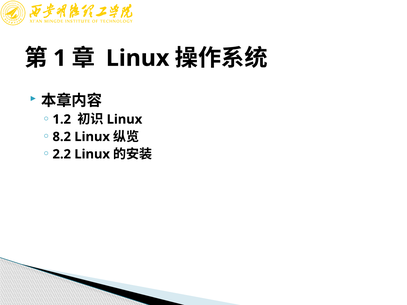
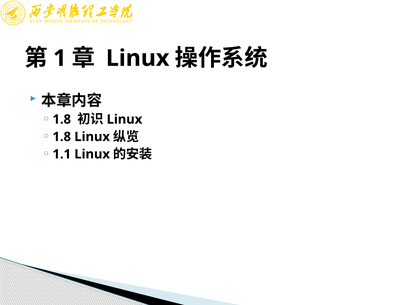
1.2 at (62, 119): 1.2 -> 1.8
8.2 at (62, 137): 8.2 -> 1.8
2.2: 2.2 -> 1.1
